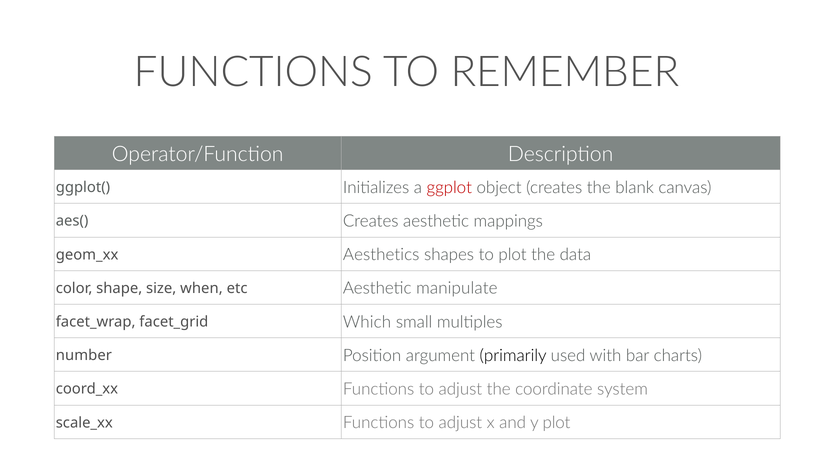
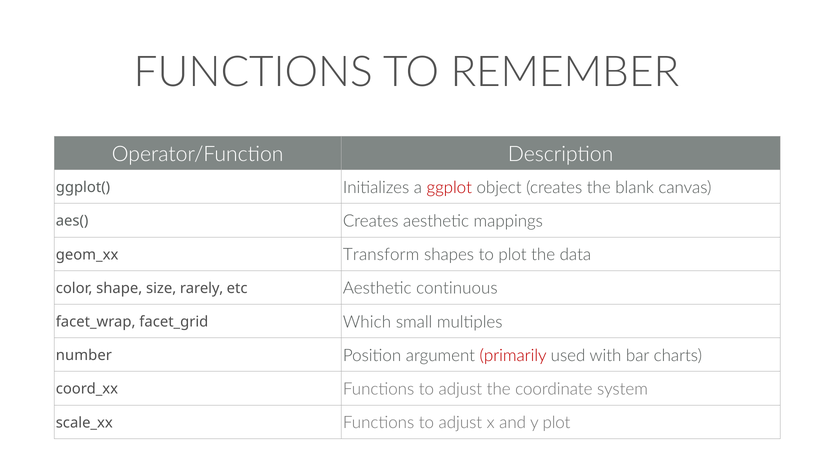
Aesthetics: Aesthetics -> Transform
when: when -> rarely
manipulate: manipulate -> continuous
primarily colour: black -> red
